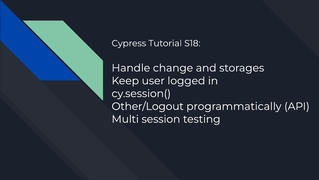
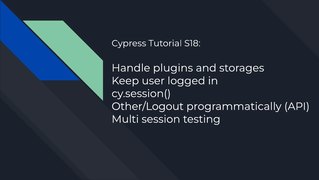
change: change -> plugins
